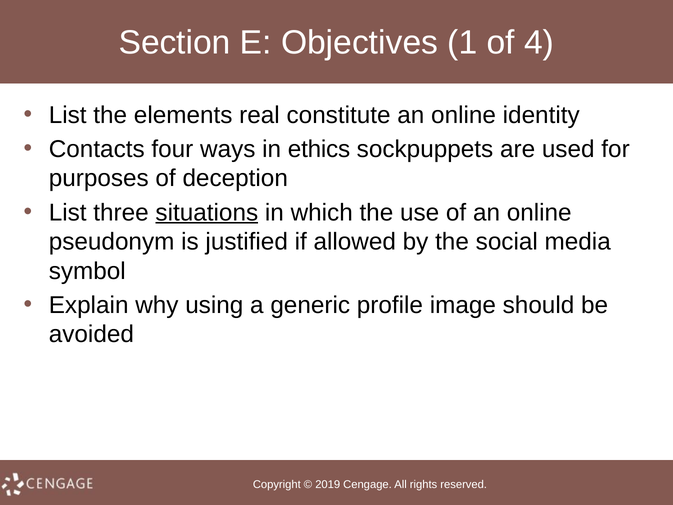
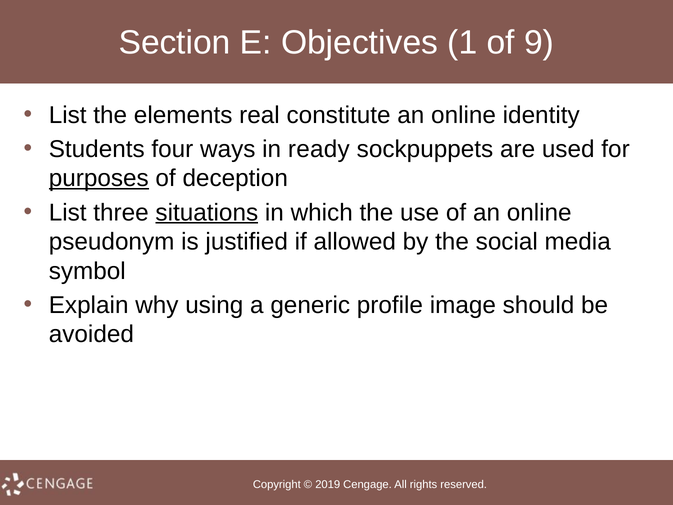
4: 4 -> 9
Contacts: Contacts -> Students
ethics: ethics -> ready
purposes underline: none -> present
